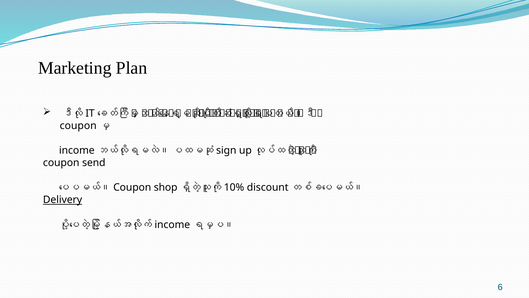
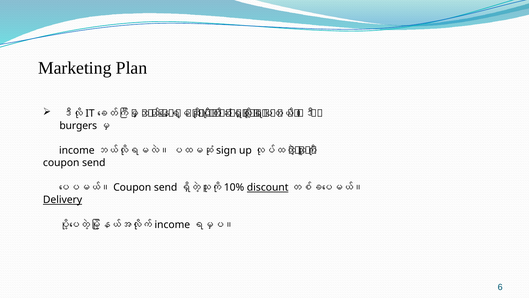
coupon at (78, 126): coupon -> burgers
shop at (166, 187): shop -> send
discount underline: none -> present
